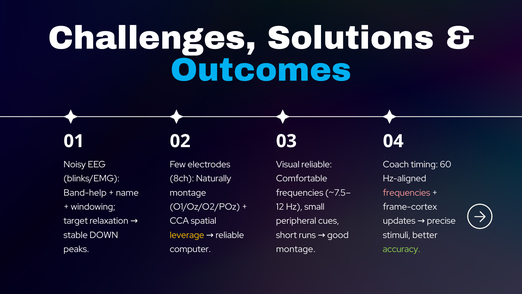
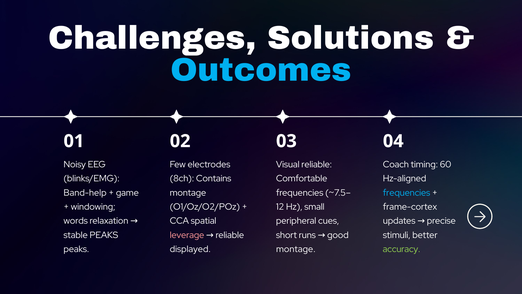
Naturally: Naturally -> Contains
name: name -> game
frequencies at (407, 192) colour: pink -> light blue
target: target -> words
stable DOWN: DOWN -> PEAKS
leverage colour: yellow -> pink
computer: computer -> displayed
